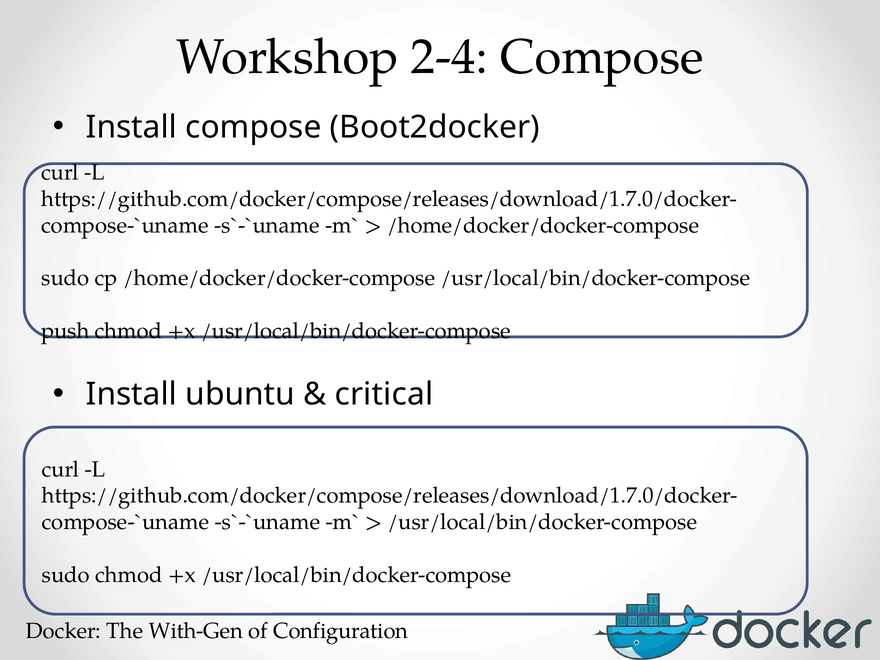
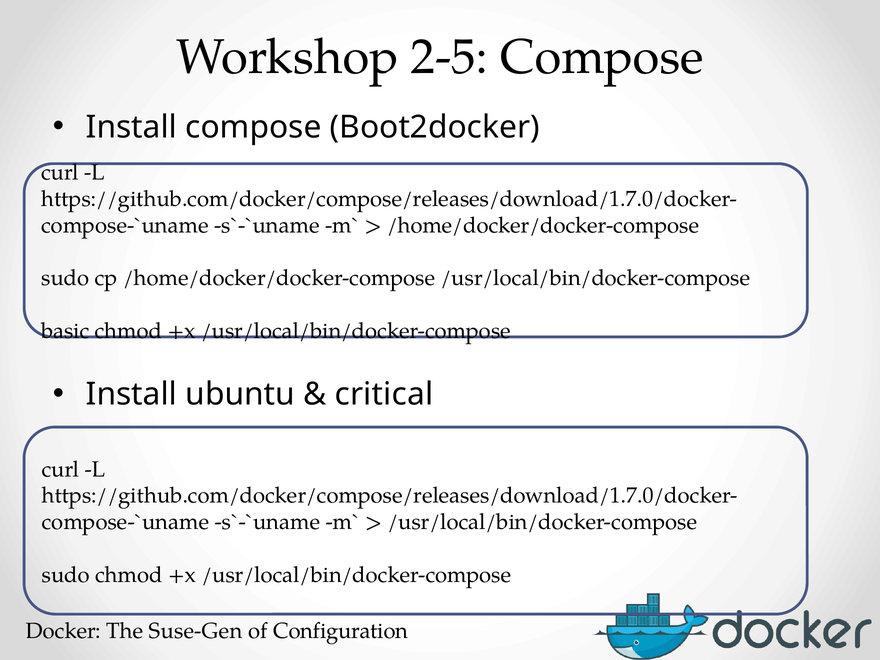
2-4: 2-4 -> 2-5
push: push -> basic
With-Gen: With-Gen -> Suse-Gen
